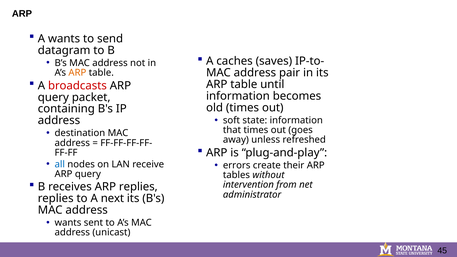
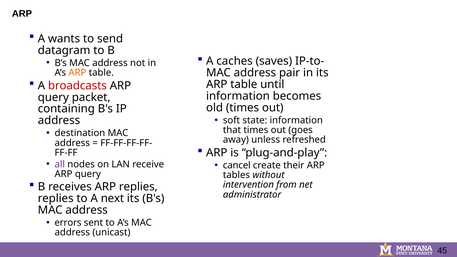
all colour: blue -> purple
errors: errors -> cancel
wants at (68, 223): wants -> errors
